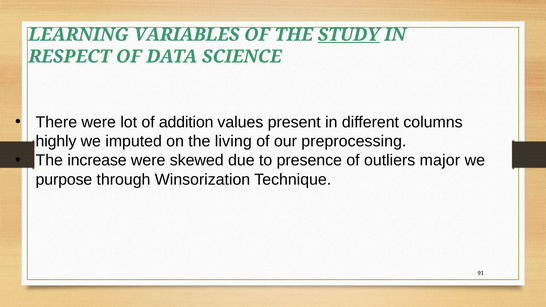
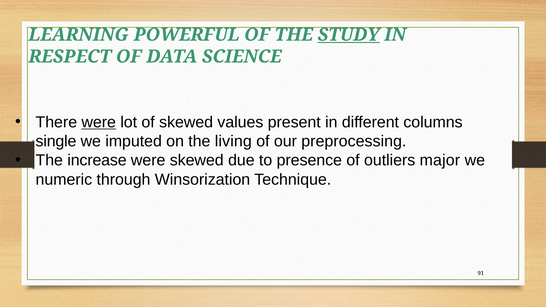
VARIABLES: VARIABLES -> POWERFUL
were at (99, 122) underline: none -> present
of addition: addition -> skewed
highly: highly -> single
purpose: purpose -> numeric
